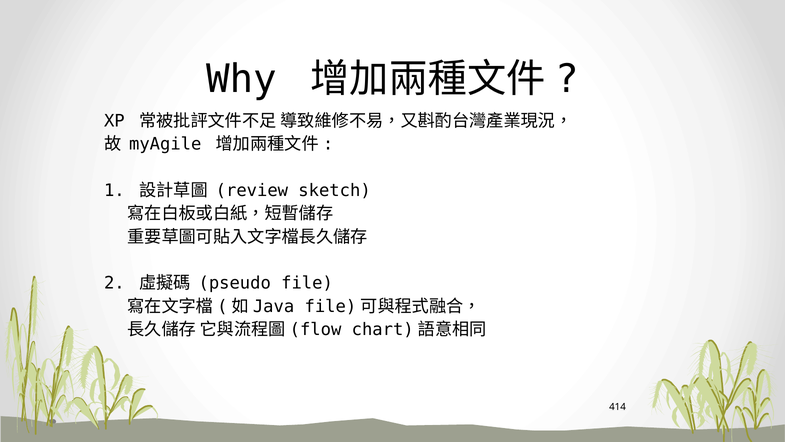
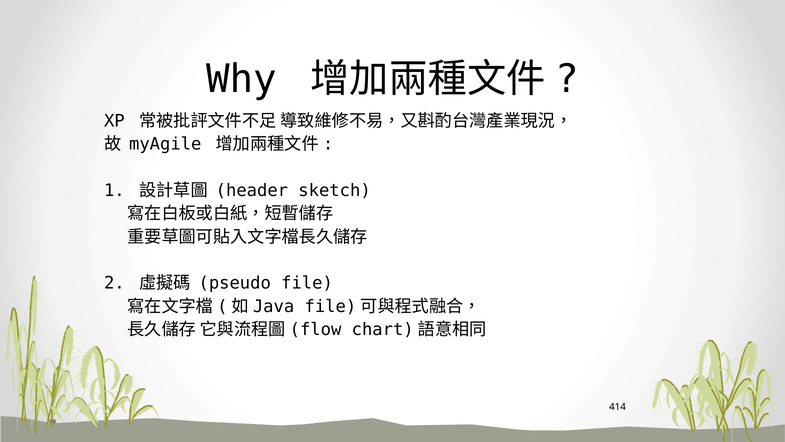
review: review -> header
